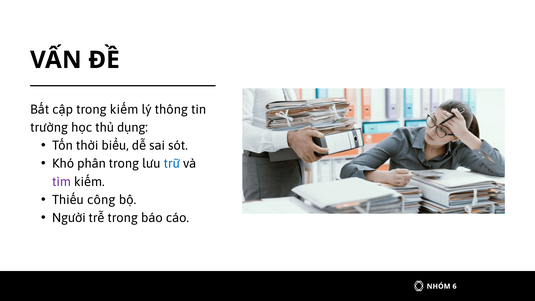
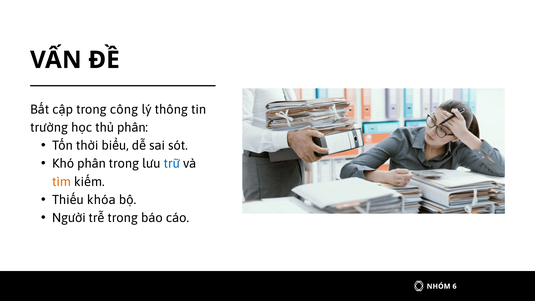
trong kiếm: kiếm -> công
thủ dụng: dụng -> phân
tìm colour: purple -> orange
công: công -> khóa
